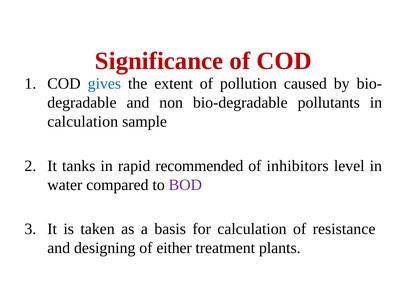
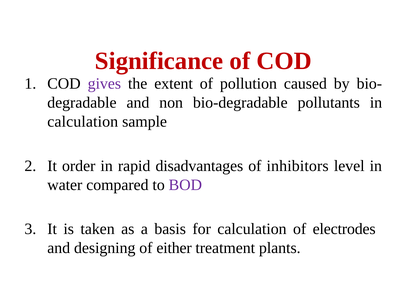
gives colour: blue -> purple
tanks: tanks -> order
recommended: recommended -> disadvantages
resistance: resistance -> electrodes
